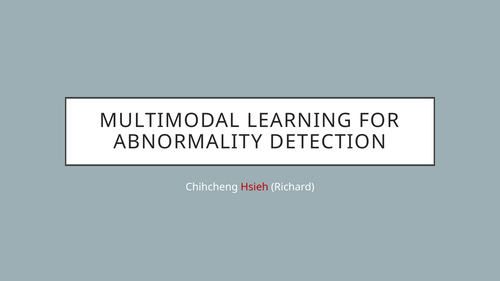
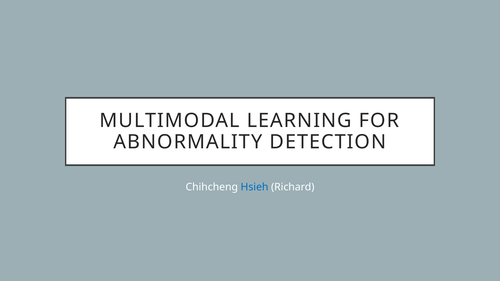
Hsieh colour: red -> blue
